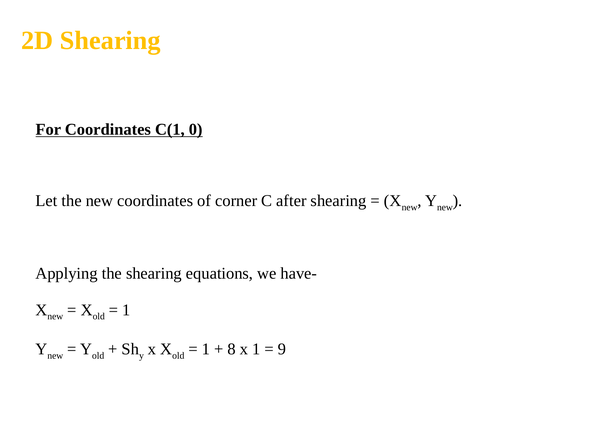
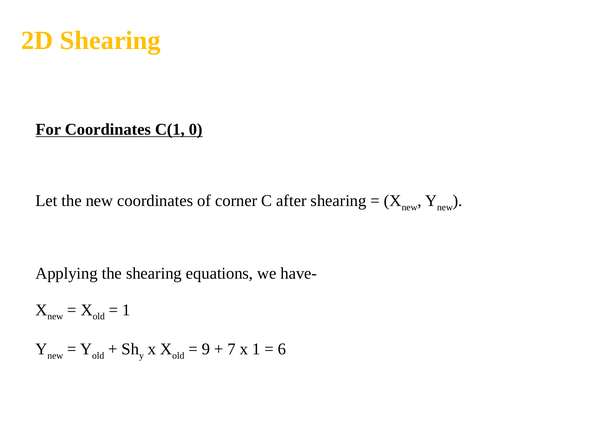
1 at (206, 349): 1 -> 9
8: 8 -> 7
9: 9 -> 6
